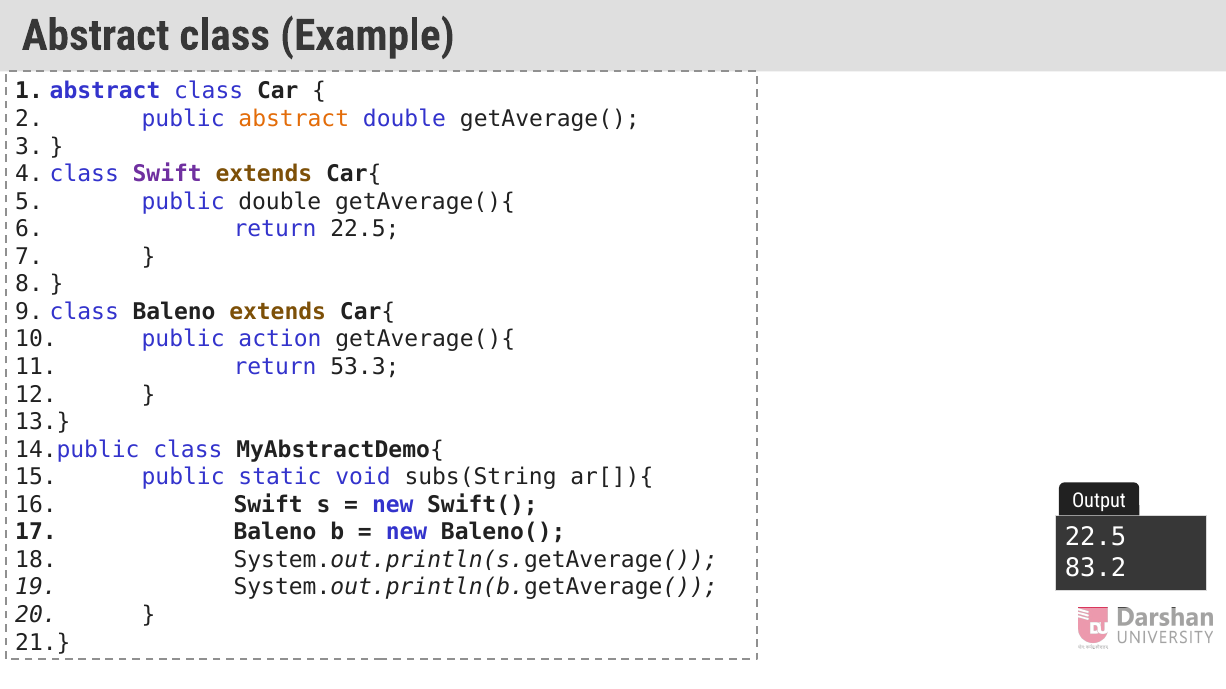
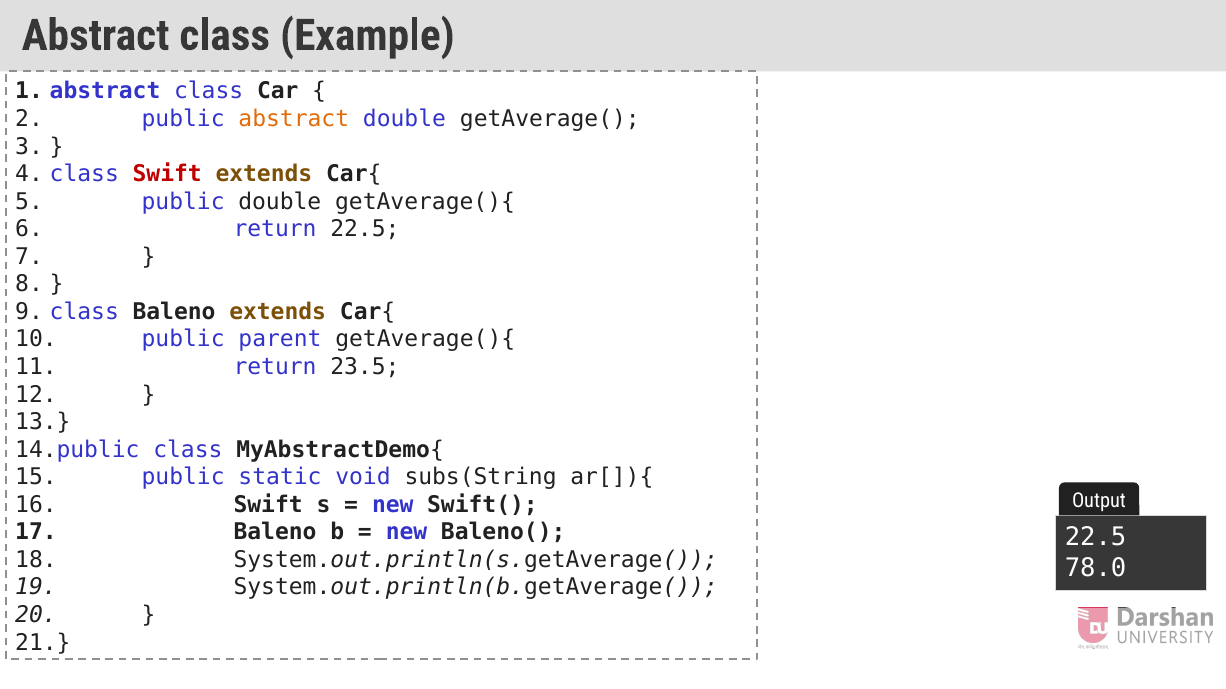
Swift at (167, 174) colour: purple -> red
action: action -> parent
53.3: 53.3 -> 23.5
83.2: 83.2 -> 78.0
